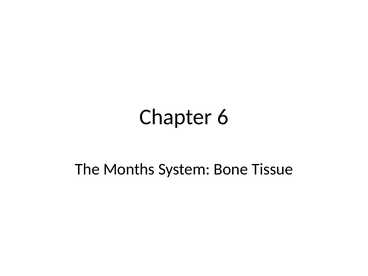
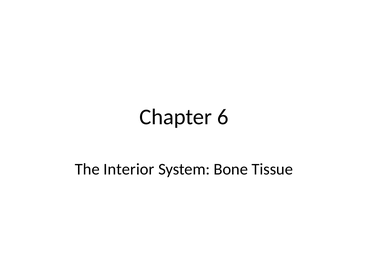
Months: Months -> Interior
